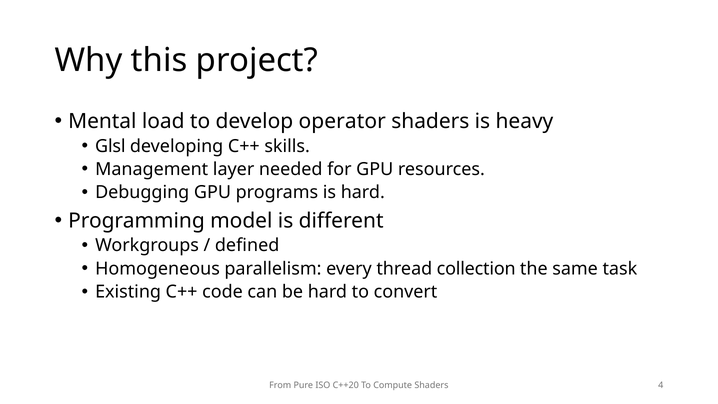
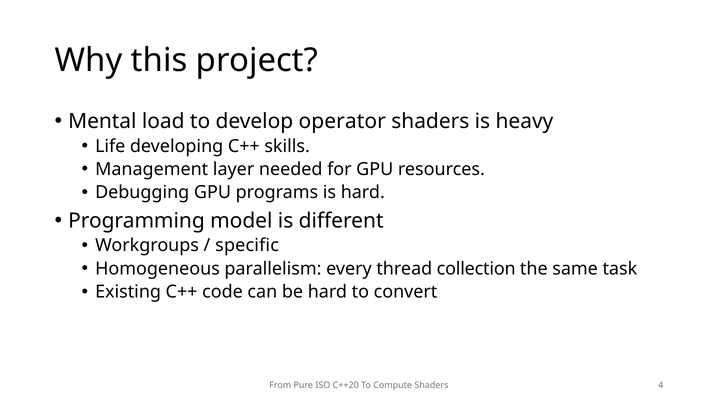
Glsl: Glsl -> Life
defined: defined -> specific
